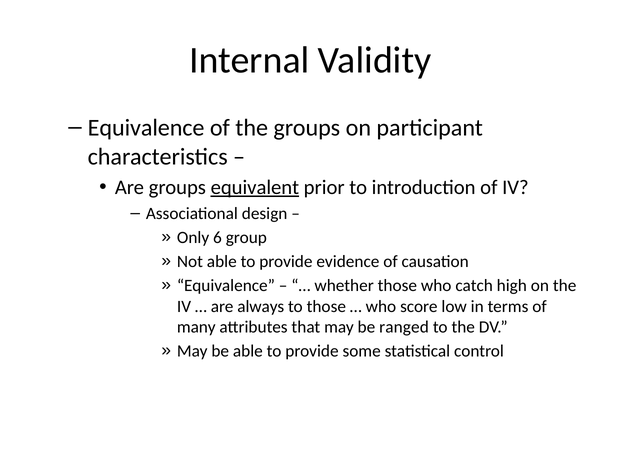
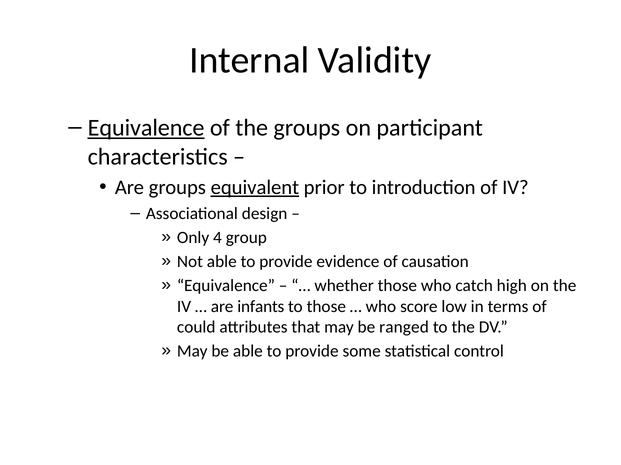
Equivalence at (146, 128) underline: none -> present
6: 6 -> 4
always: always -> infants
many: many -> could
